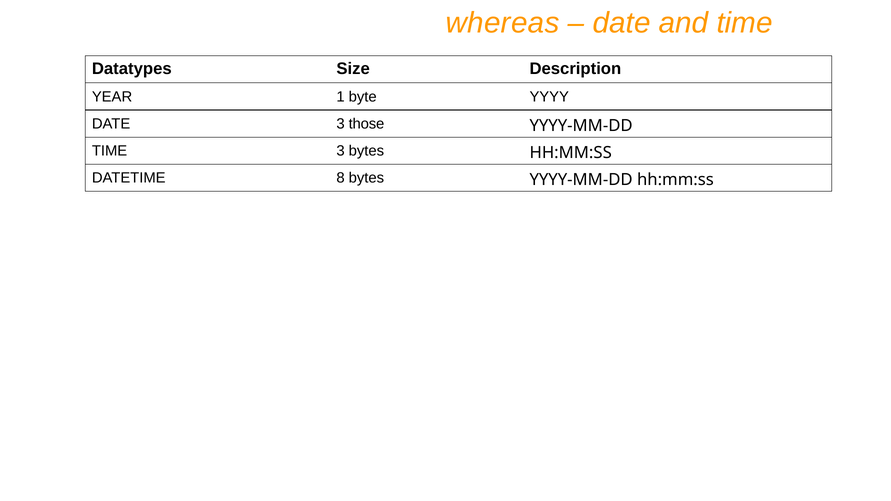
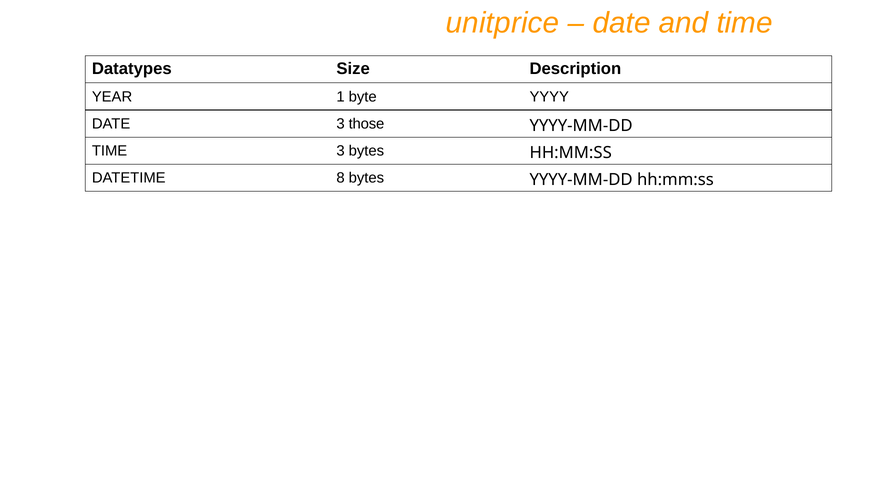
whereas: whereas -> unitprice
